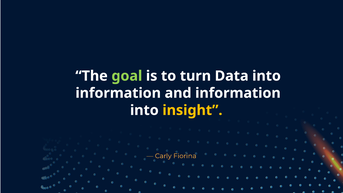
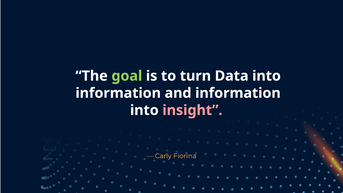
insight colour: yellow -> pink
